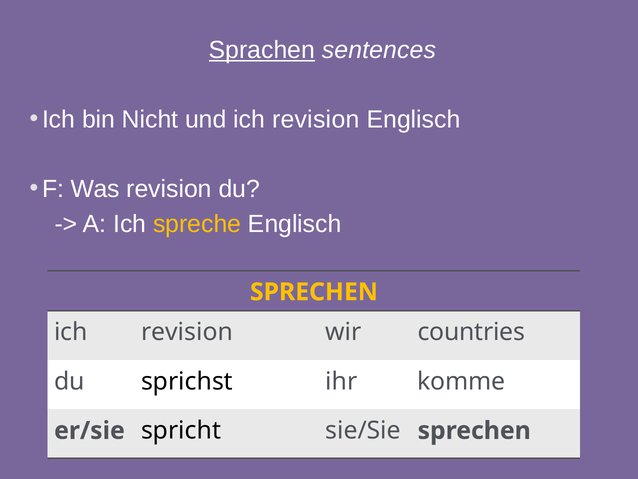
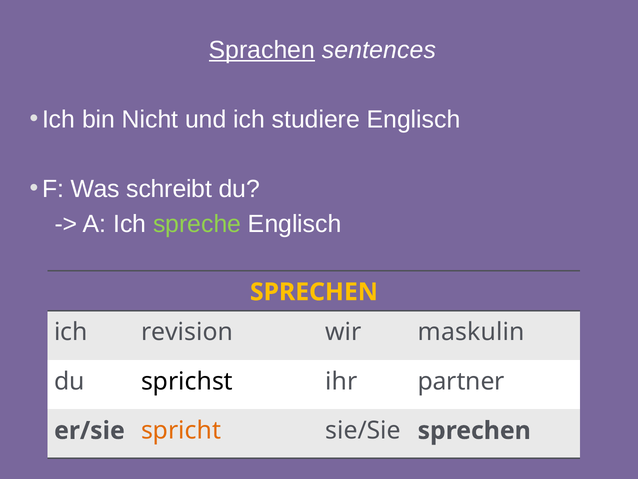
und ich revision: revision -> studiere
Was revision: revision -> schreibt
spreche colour: yellow -> light green
countries: countries -> maskulin
komme: komme -> partner
spricht colour: black -> orange
